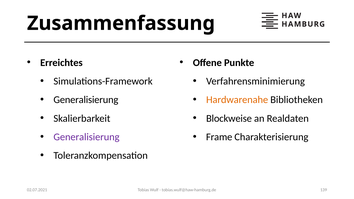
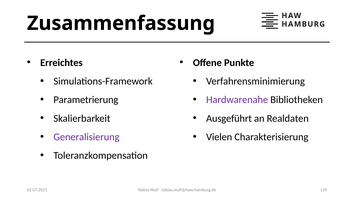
Generalisierung at (86, 100): Generalisierung -> Parametrierung
Hardwarenahe colour: orange -> purple
Blockweise: Blockweise -> Ausgeführt
Frame: Frame -> Vielen
